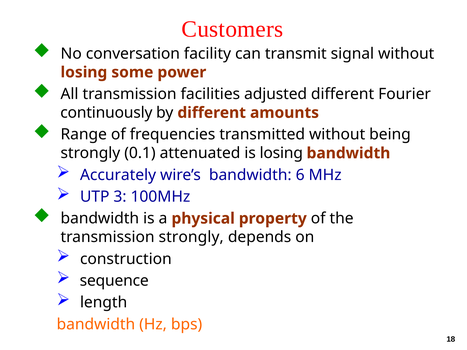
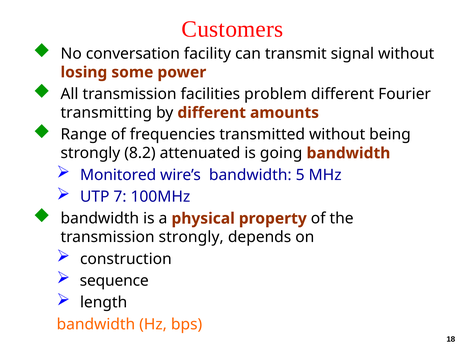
adjusted: adjusted -> problem
continuously: continuously -> transmitting
0.1: 0.1 -> 8.2
is losing: losing -> going
Accurately: Accurately -> Monitored
6: 6 -> 5
3: 3 -> 7
